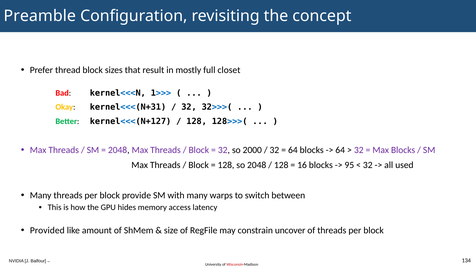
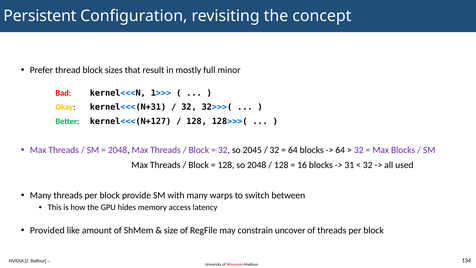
Preamble: Preamble -> Persistent
closet: closet -> minor
2000: 2000 -> 2045
95: 95 -> 31
